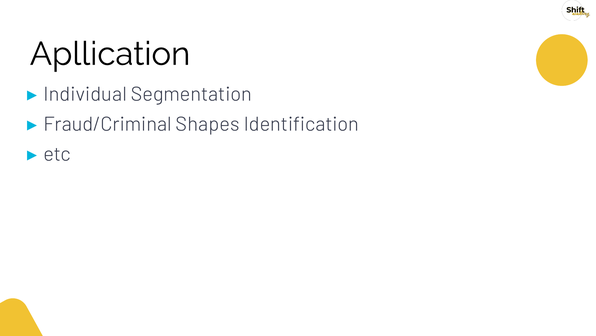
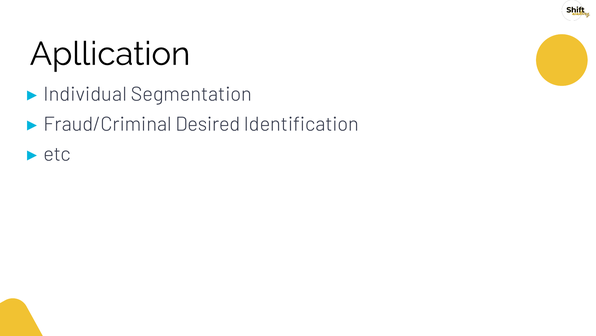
Shapes: Shapes -> Desired
